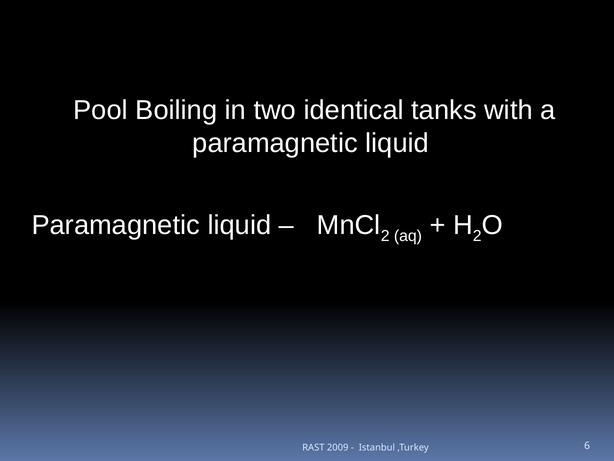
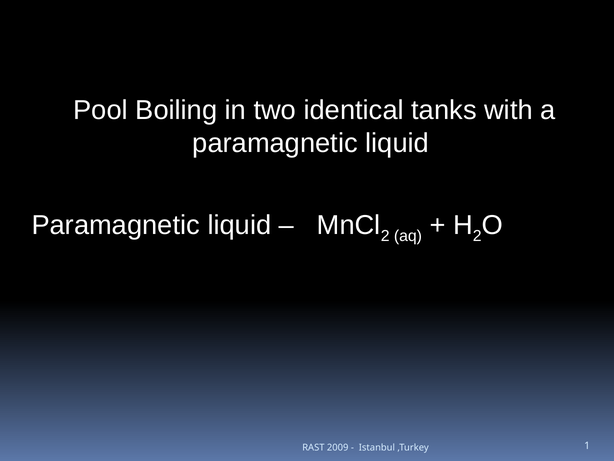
6: 6 -> 1
